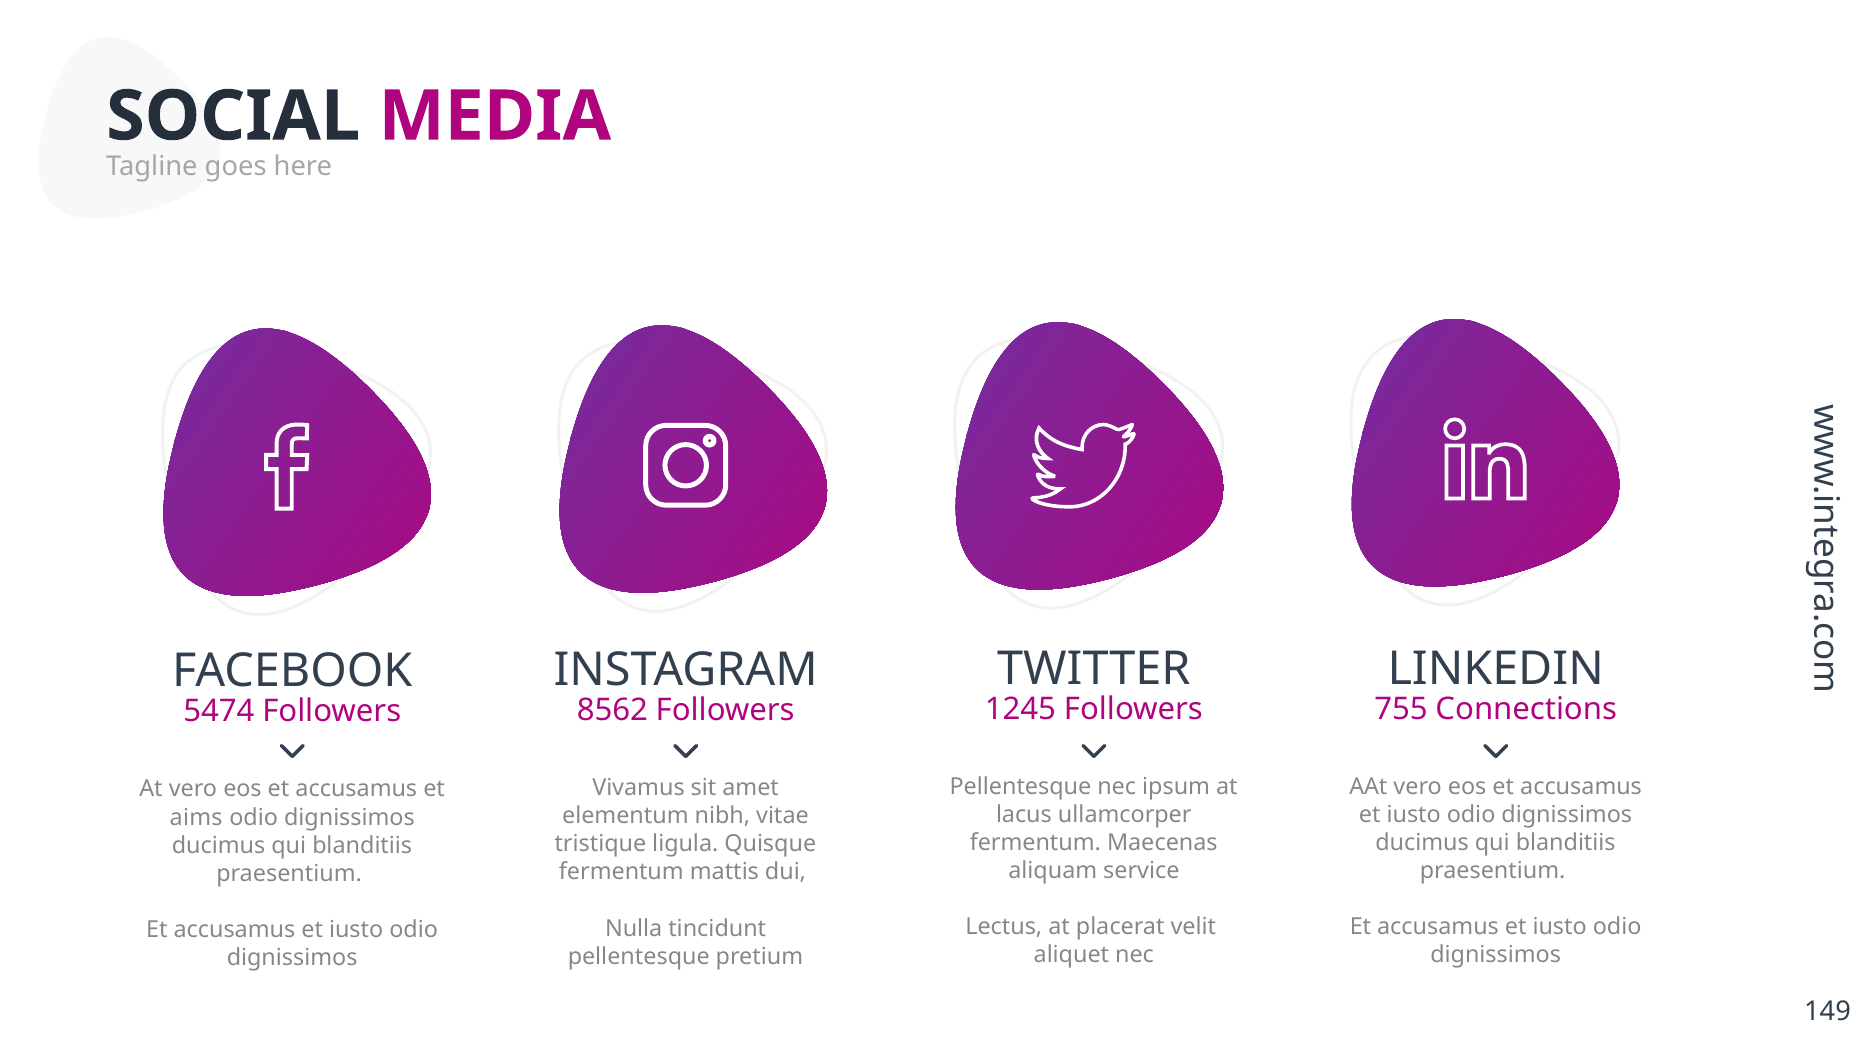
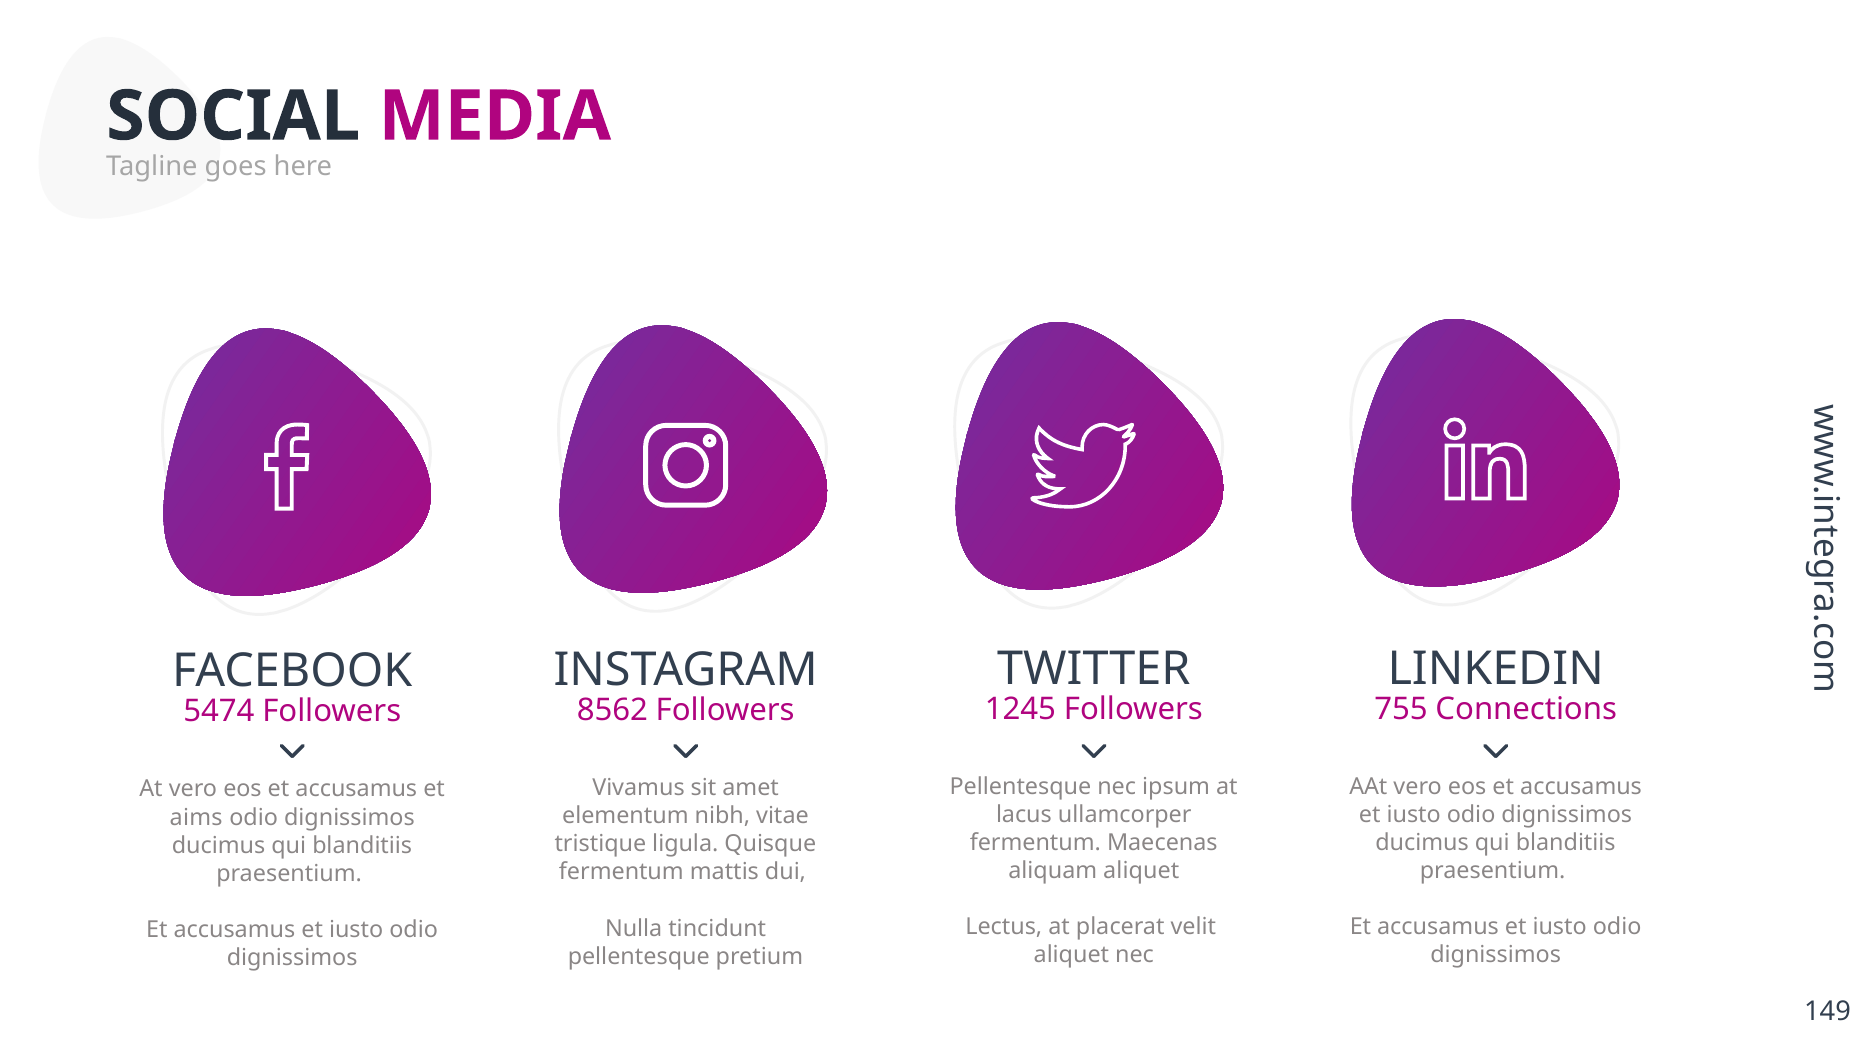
aliquam service: service -> aliquet
